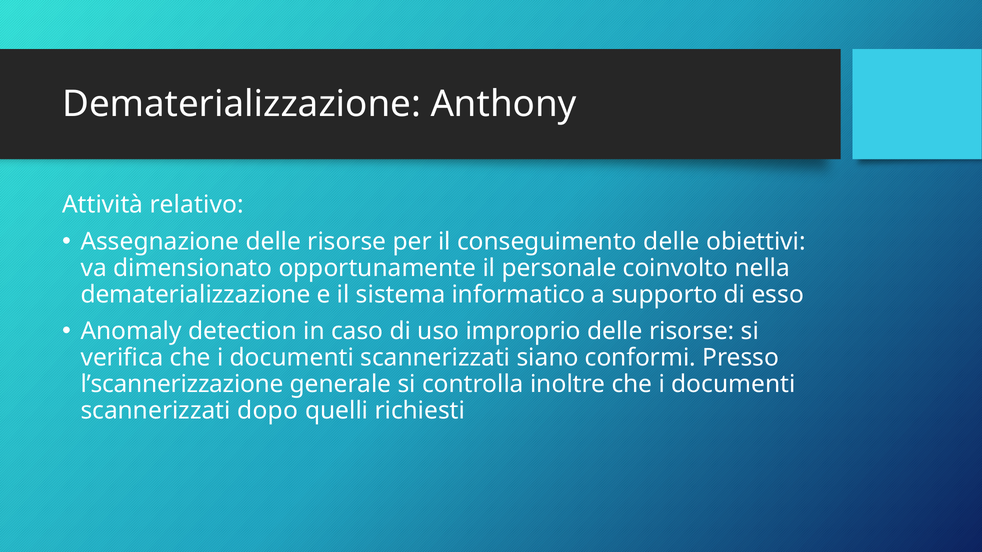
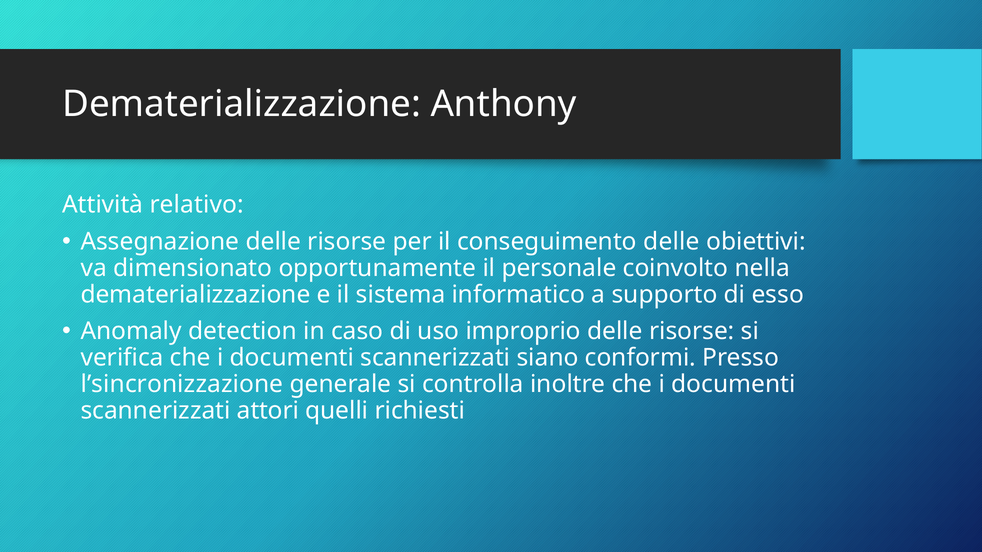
l’scannerizzazione: l’scannerizzazione -> l’sincronizzazione
dopo: dopo -> attori
